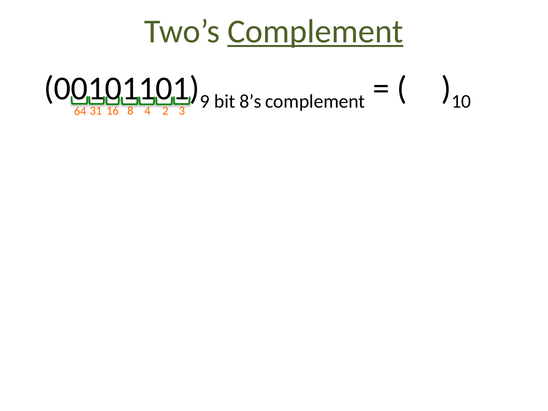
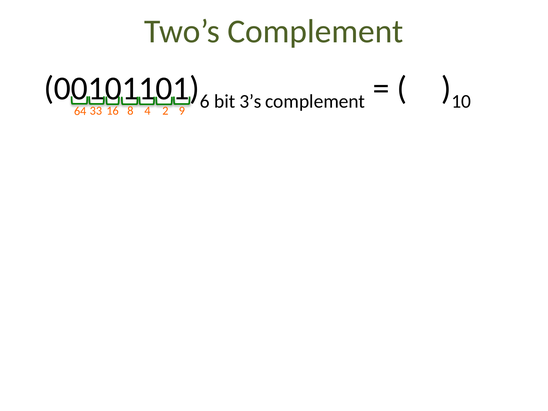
Complement at (315, 31) underline: present -> none
9: 9 -> 6
8’s: 8’s -> 3’s
3: 3 -> 9
31: 31 -> 33
